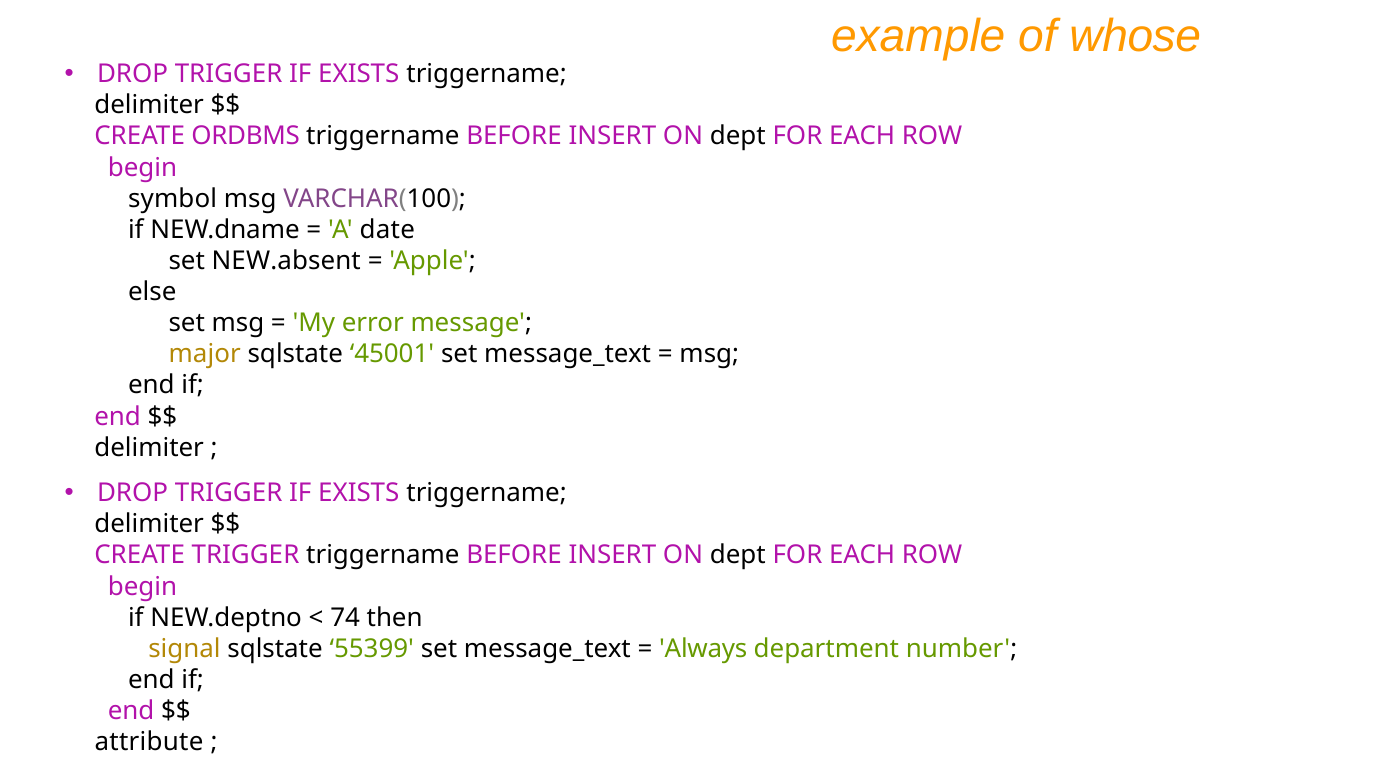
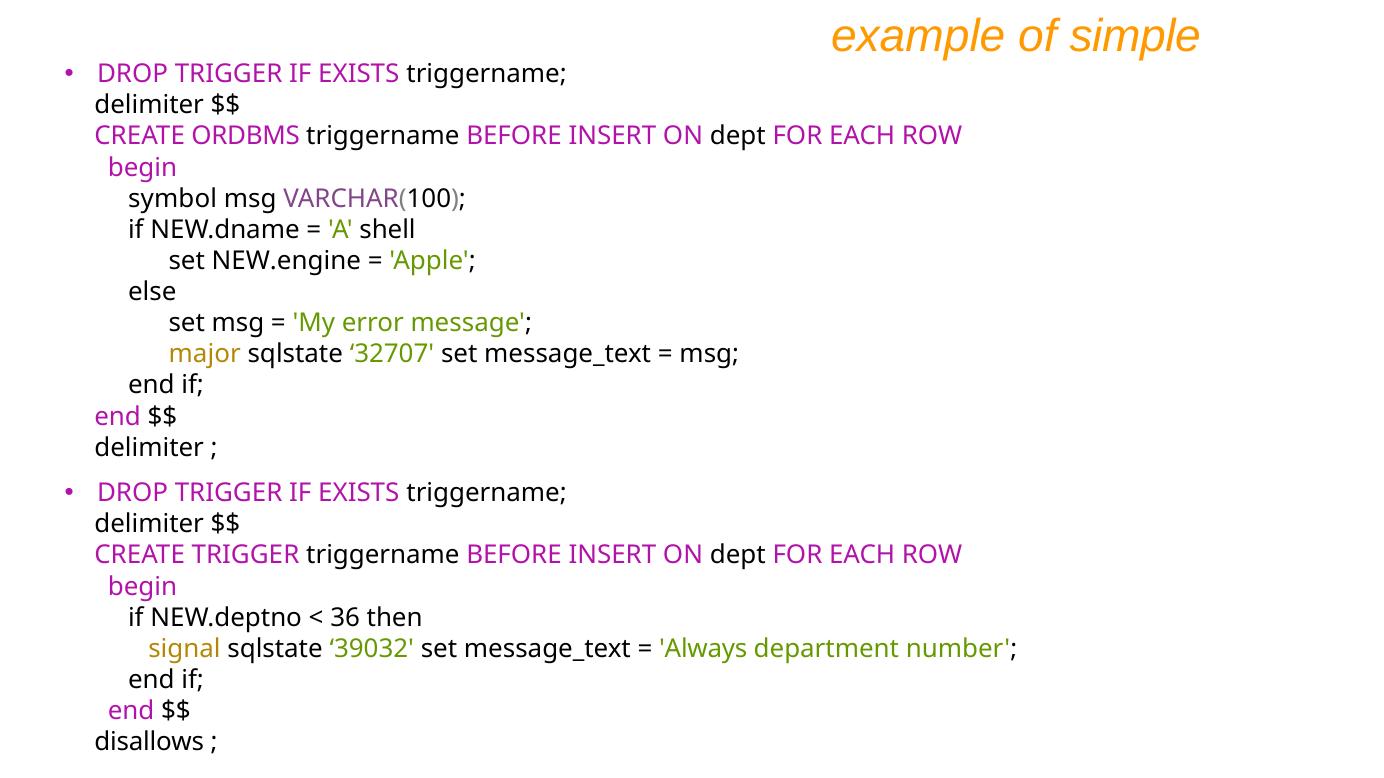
whose: whose -> simple
date: date -> shell
NEW.absent: NEW.absent -> NEW.engine
45001: 45001 -> 32707
74: 74 -> 36
55399: 55399 -> 39032
attribute: attribute -> disallows
